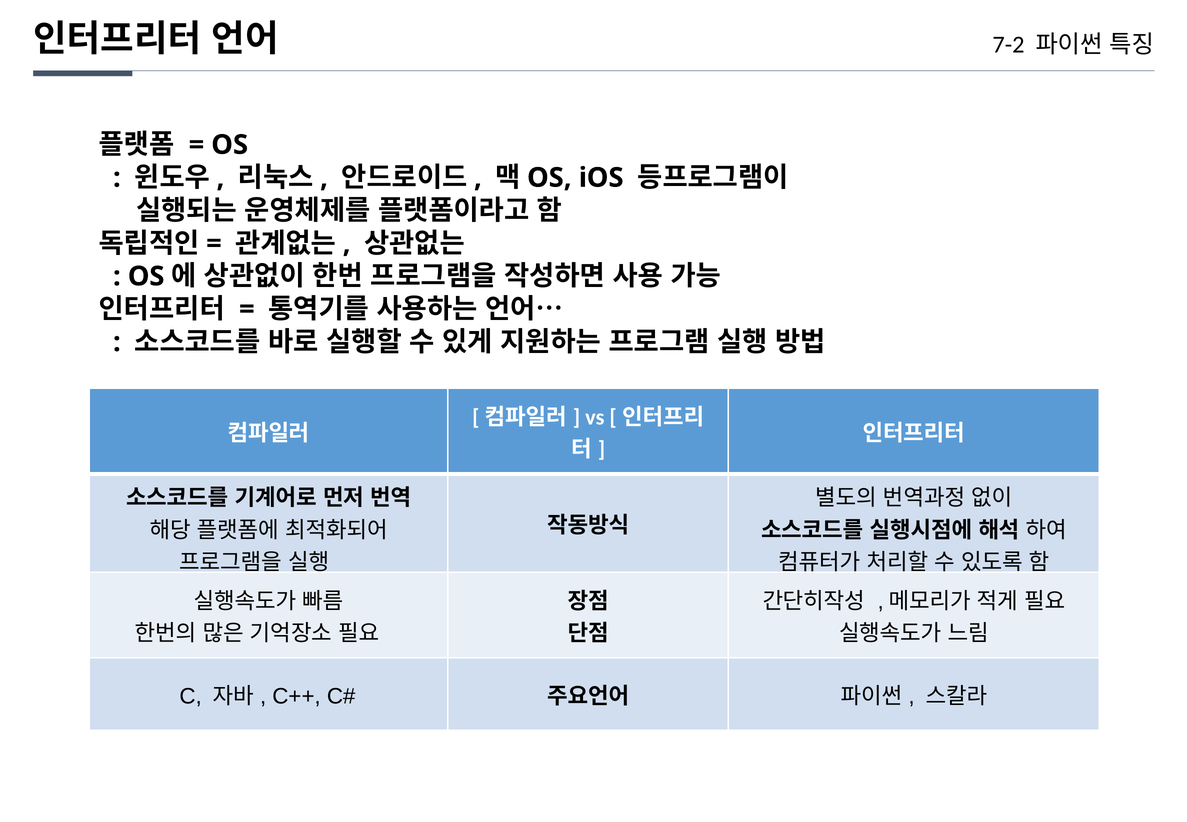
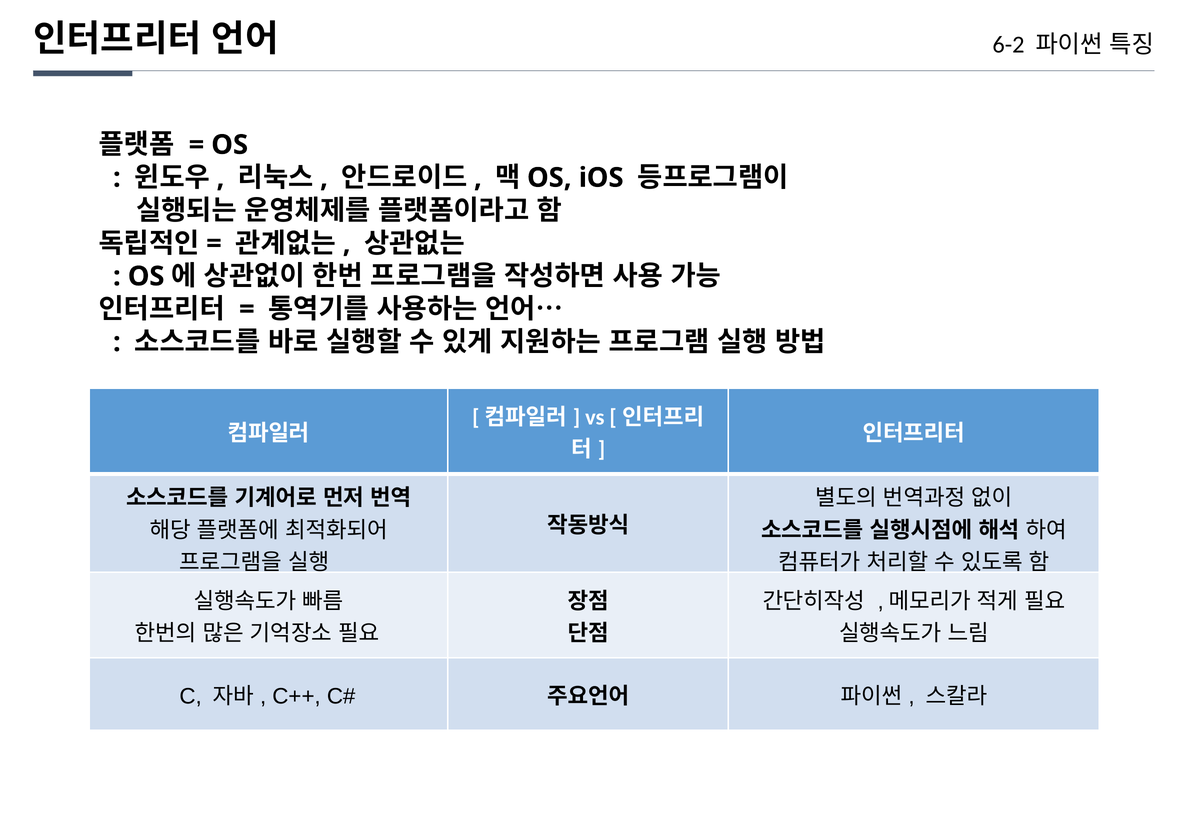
7-2: 7-2 -> 6-2
